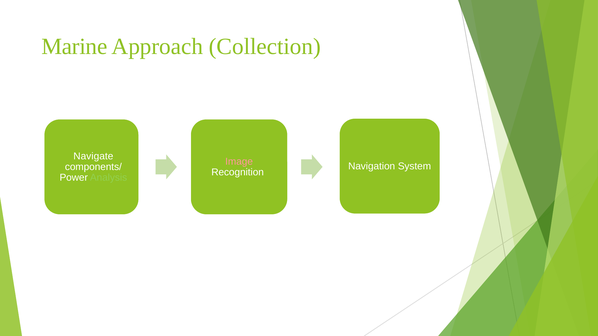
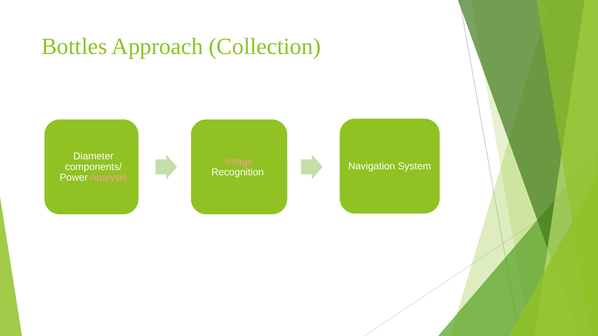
Marine: Marine -> Bottles
Navigate: Navigate -> Diameter
Analysis colour: light green -> pink
